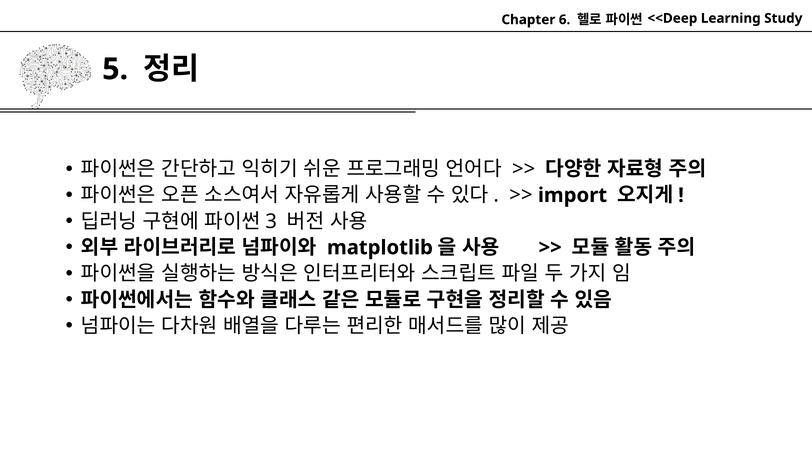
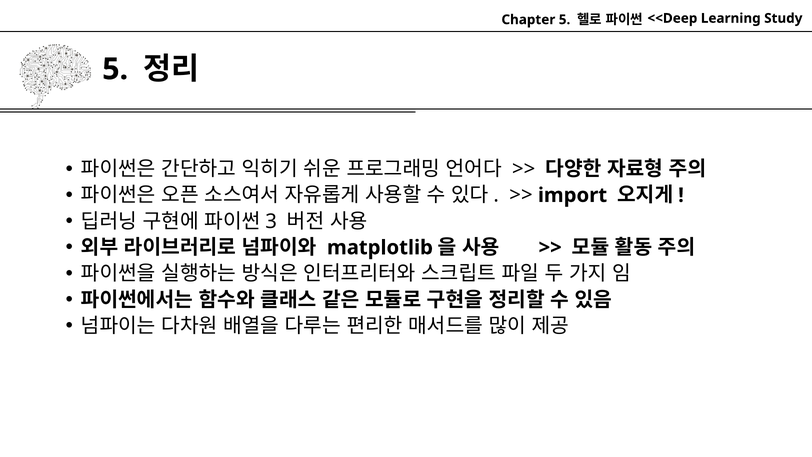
Chapter 6: 6 -> 5
